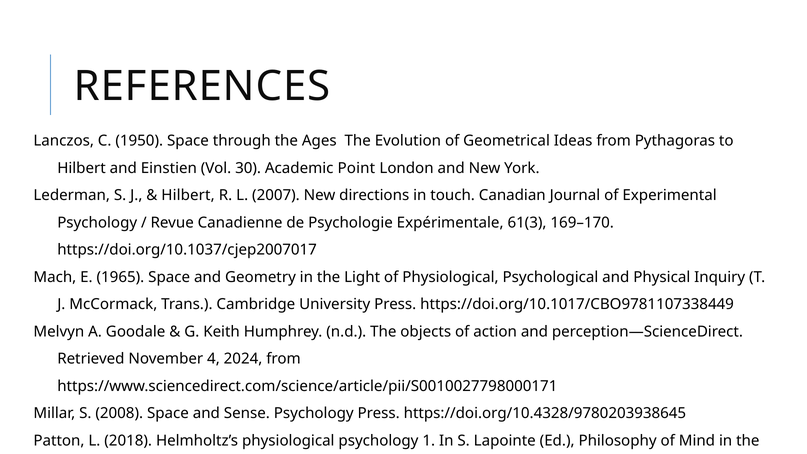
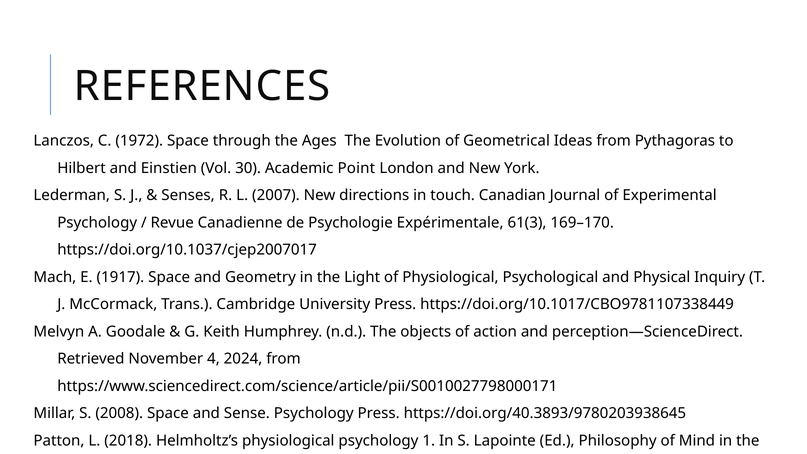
1950: 1950 -> 1972
Hilbert at (188, 195): Hilbert -> Senses
1965: 1965 -> 1917
https://doi.org/10.4328/9780203938645: https://doi.org/10.4328/9780203938645 -> https://doi.org/40.3893/9780203938645
